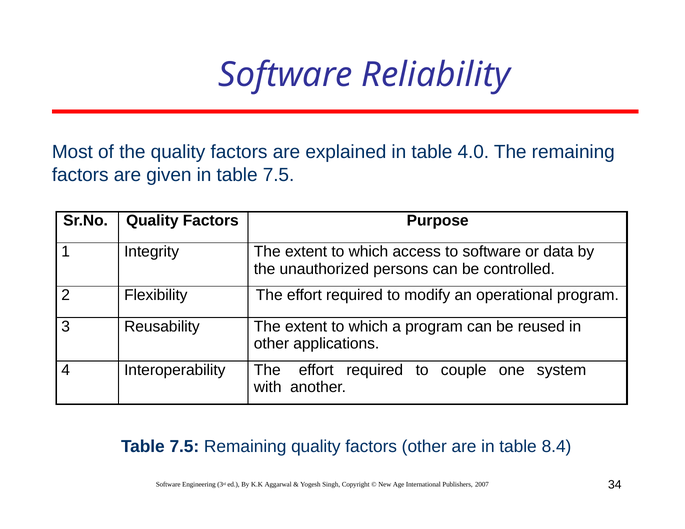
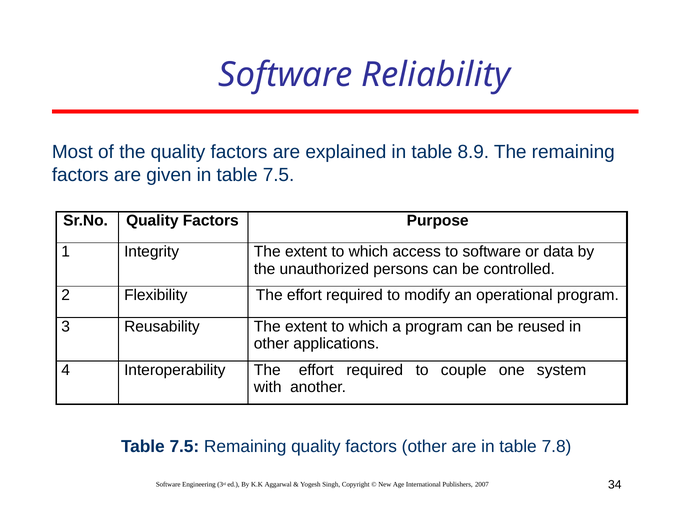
4.0: 4.0 -> 8.9
8.4: 8.4 -> 7.8
